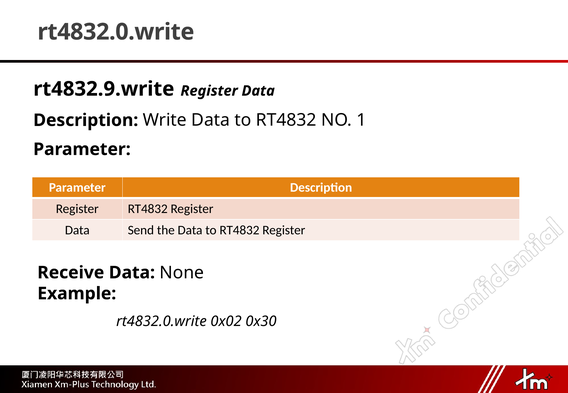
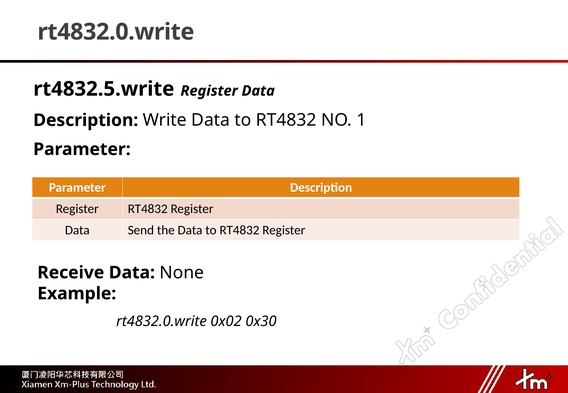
rt4832.9.write: rt4832.9.write -> rt4832.5.write
